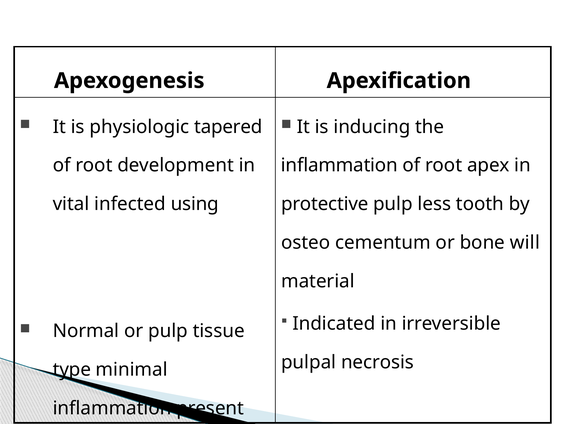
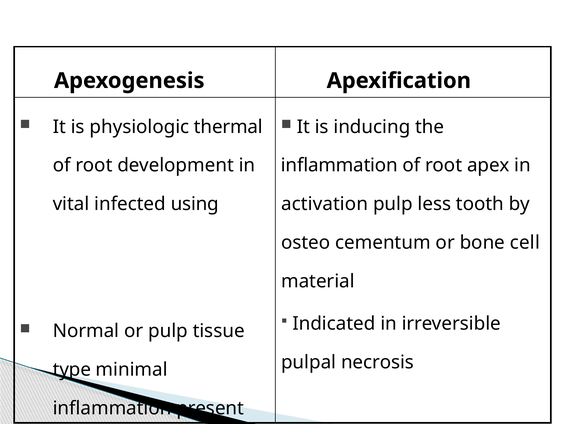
tapered: tapered -> thermal
protective: protective -> activation
will: will -> cell
